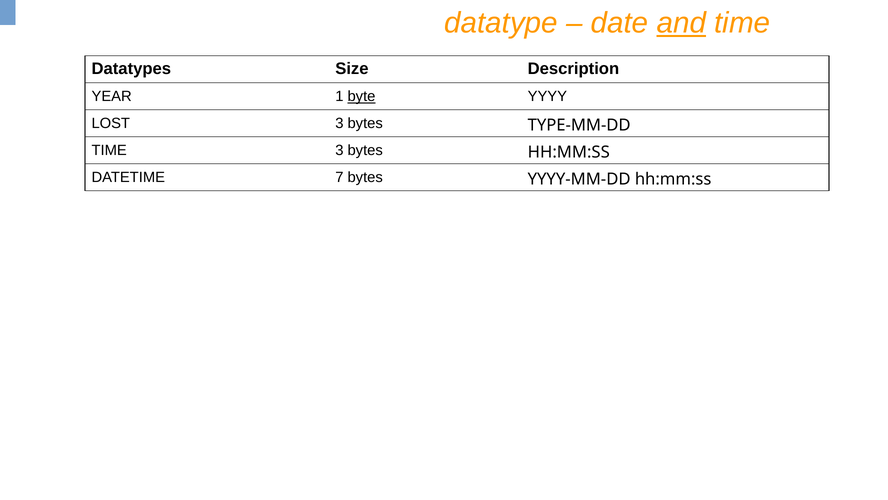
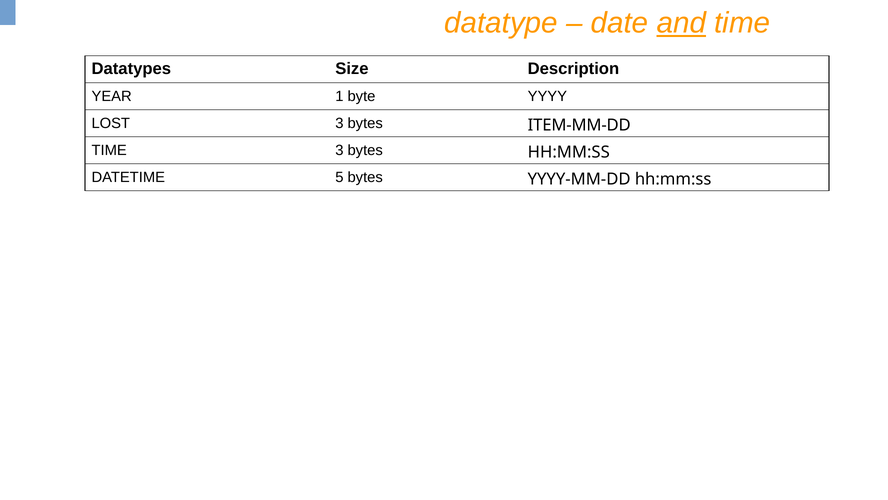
byte underline: present -> none
TYPE-MM-DD: TYPE-MM-DD -> ITEM-MM-DD
7: 7 -> 5
